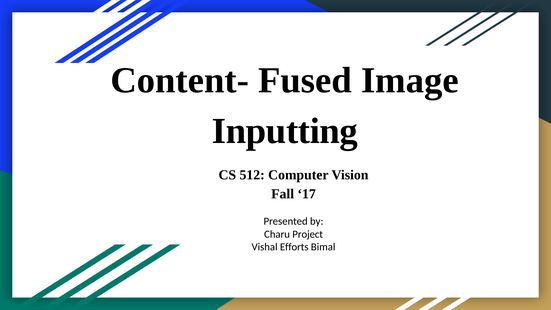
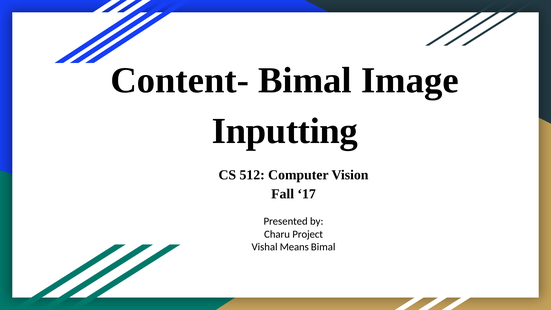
Content- Fused: Fused -> Bimal
Efforts: Efforts -> Means
